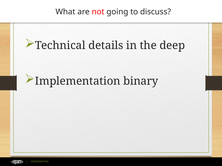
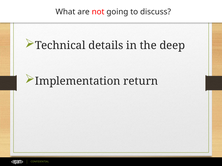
binary: binary -> return
